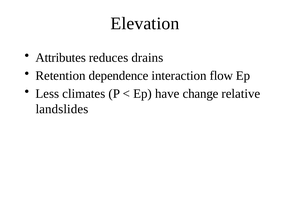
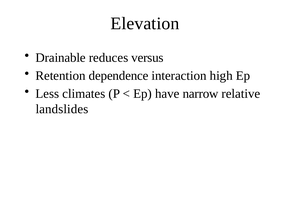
Attributes: Attributes -> Drainable
drains: drains -> versus
flow: flow -> high
change: change -> narrow
